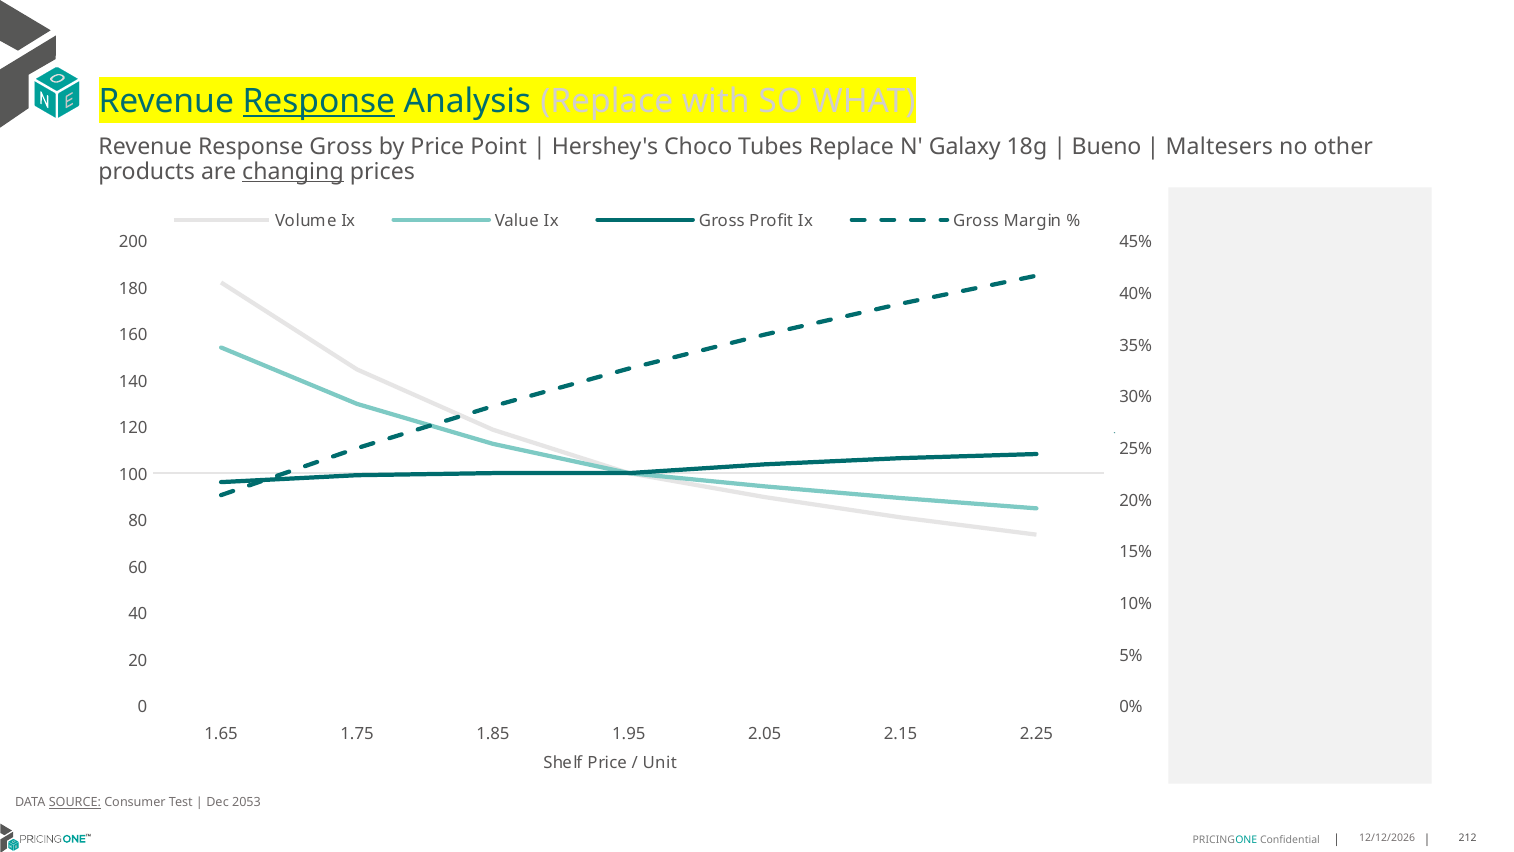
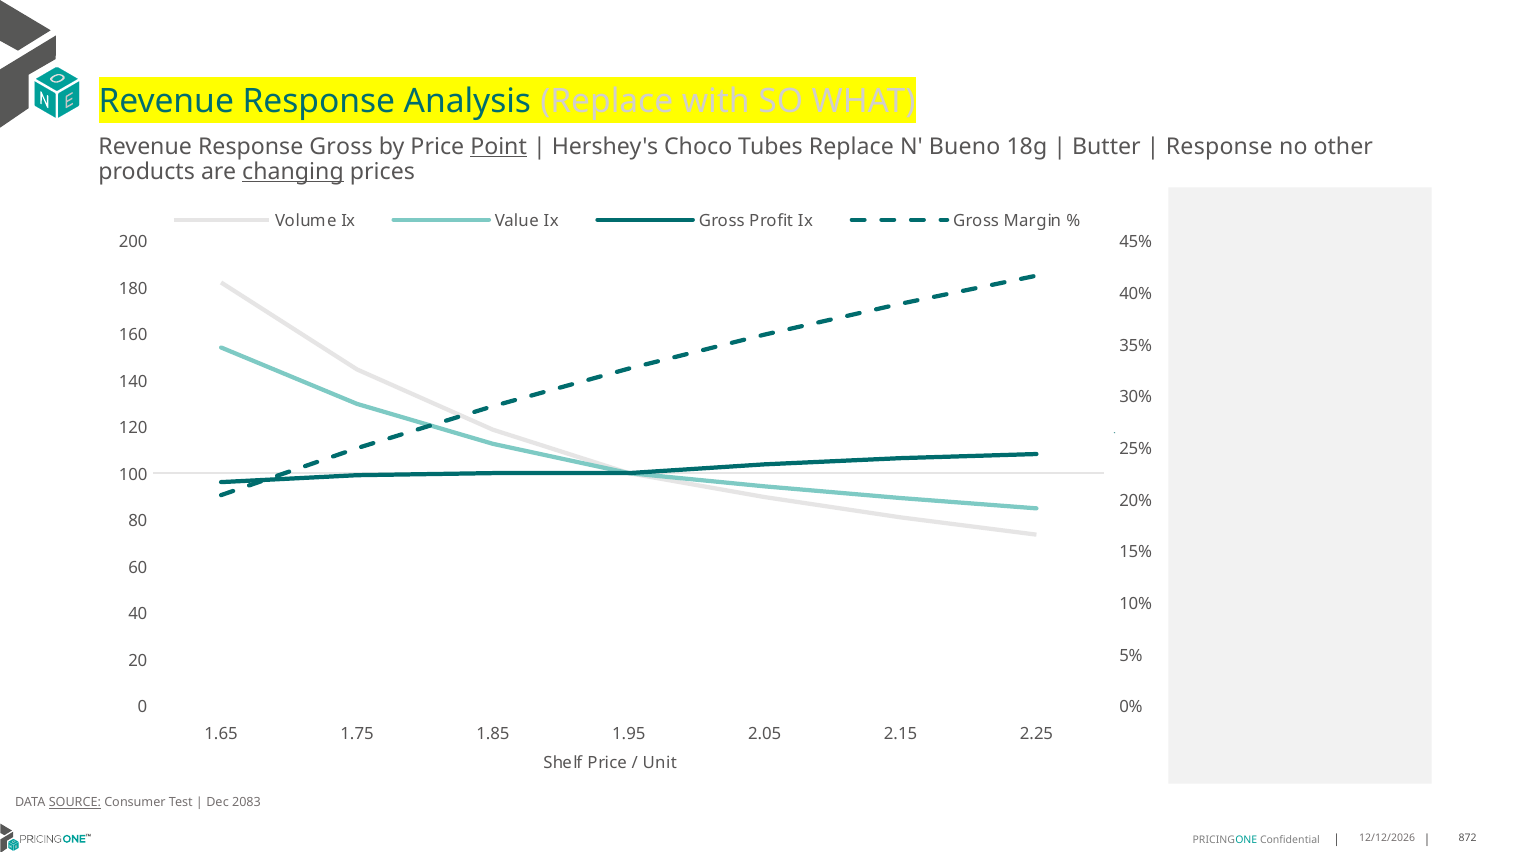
Response at (319, 102) underline: present -> none
Point underline: none -> present
Galaxy: Galaxy -> Bueno
Bueno: Bueno -> Butter
Maltesers at (1219, 147): Maltesers -> Response
2053: 2053 -> 2083
212: 212 -> 872
